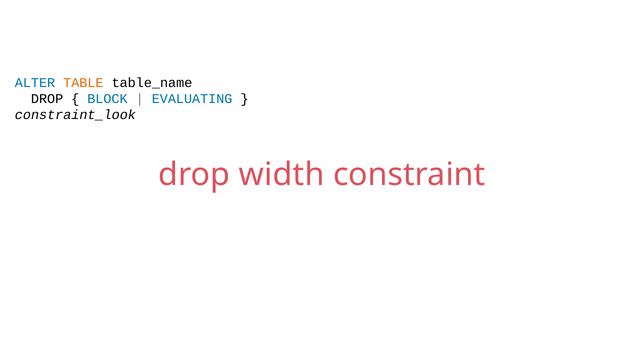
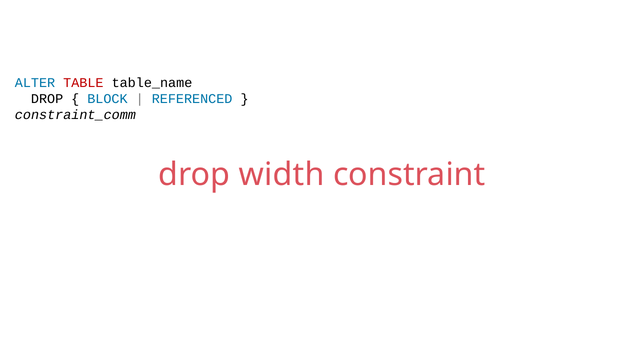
TABLE colour: orange -> red
EVALUATING: EVALUATING -> REFERENCED
constraint_look: constraint_look -> constraint_comm
